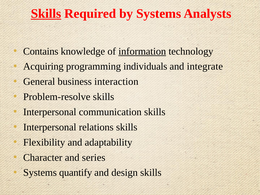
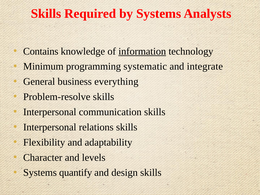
Skills at (46, 14) underline: present -> none
Acquiring: Acquiring -> Minimum
individuals: individuals -> systematic
interaction: interaction -> everything
series: series -> levels
